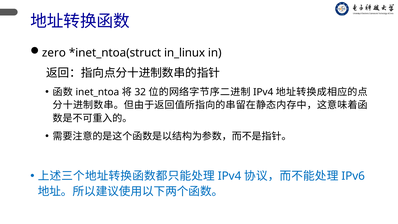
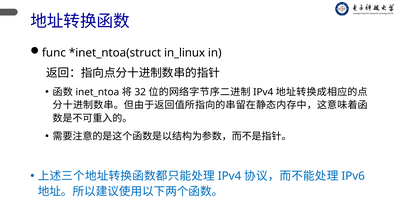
zero: zero -> func
